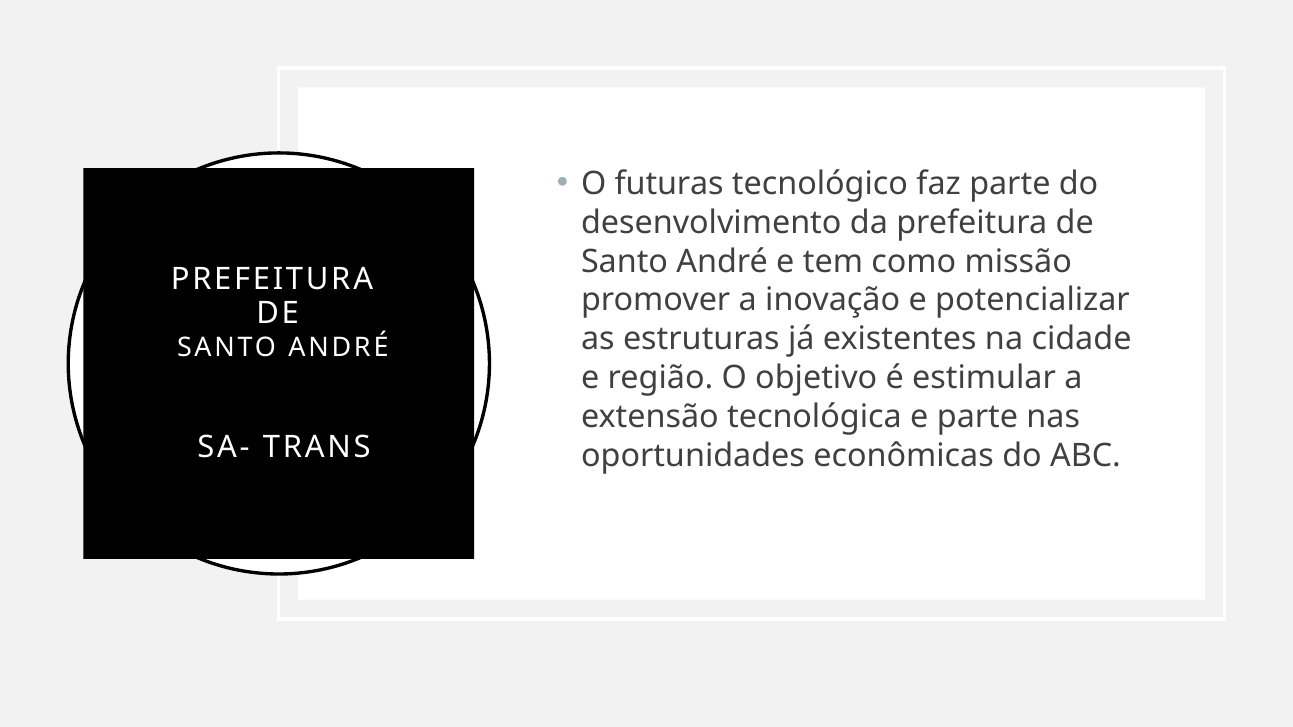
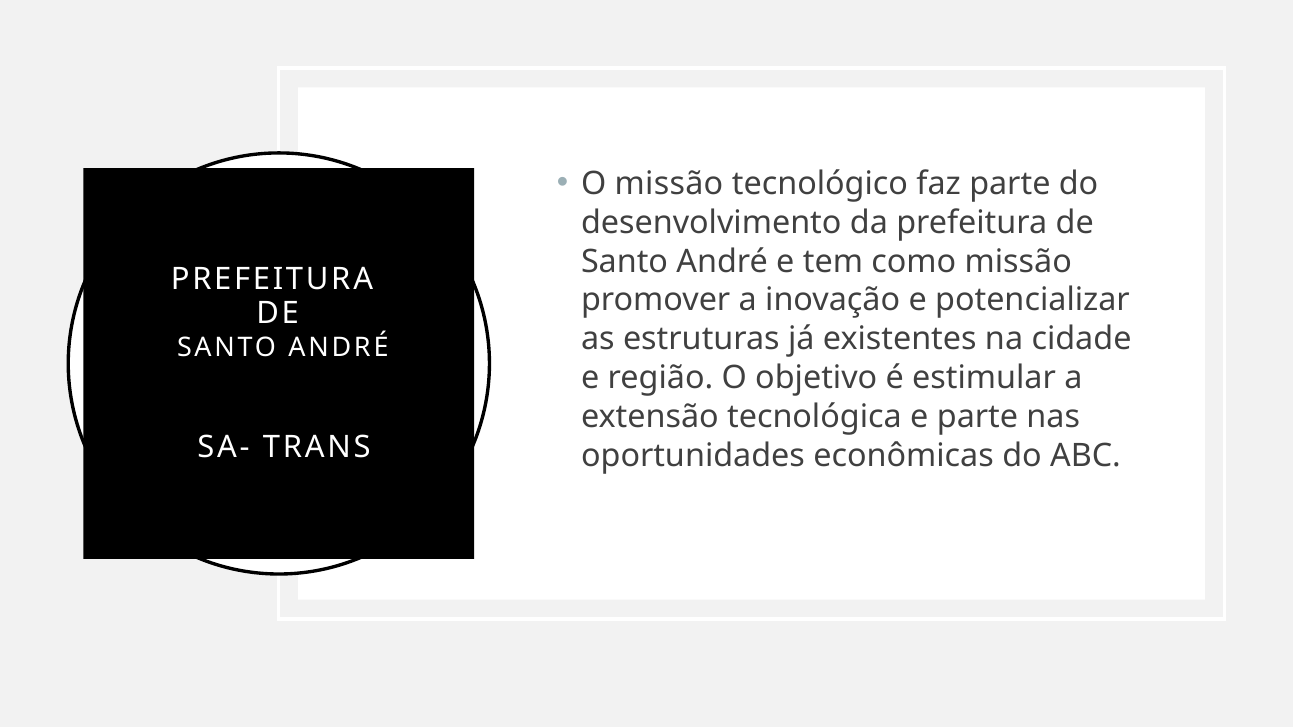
O futuras: futuras -> missão
